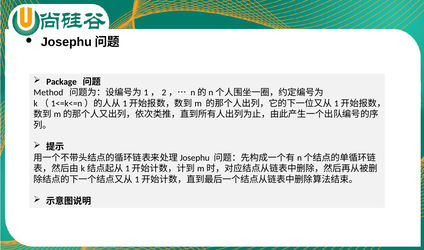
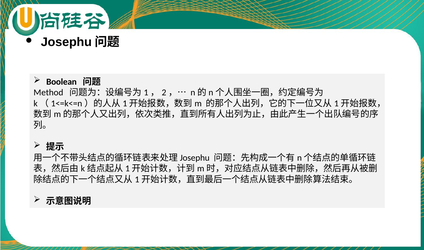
Package: Package -> Boolean
